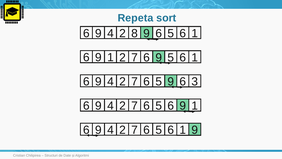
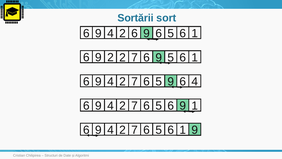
Repeta: Repeta -> Sortării
2 8: 8 -> 6
1 at (111, 57): 1 -> 2
3 at (195, 81): 3 -> 4
